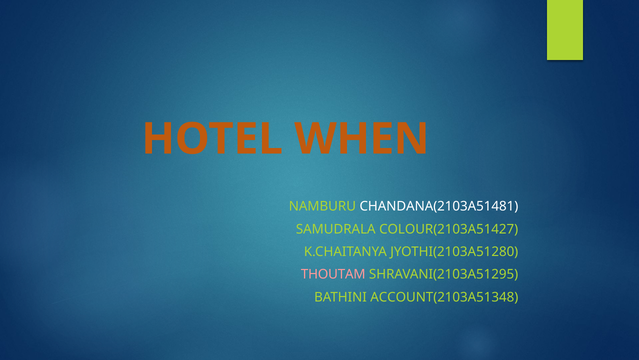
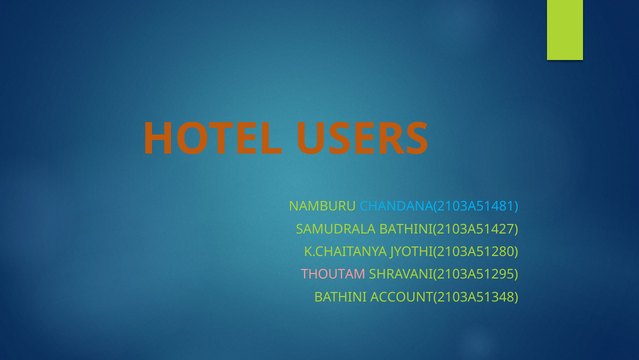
WHEN: WHEN -> USERS
CHANDANA(2103A51481 colour: white -> light blue
COLOUR(2103A51427: COLOUR(2103A51427 -> BATHINI(2103A51427
